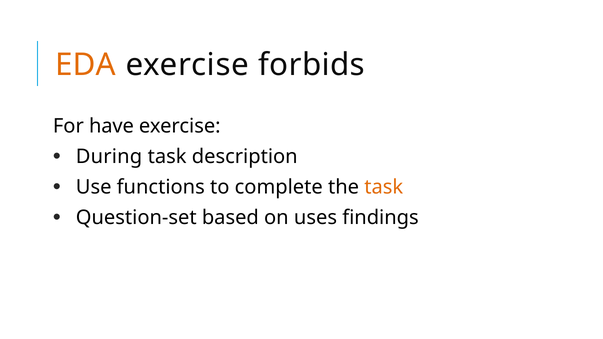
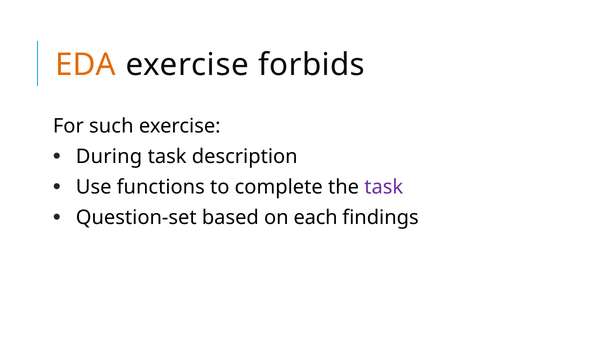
have: have -> such
task at (384, 187) colour: orange -> purple
uses: uses -> each
